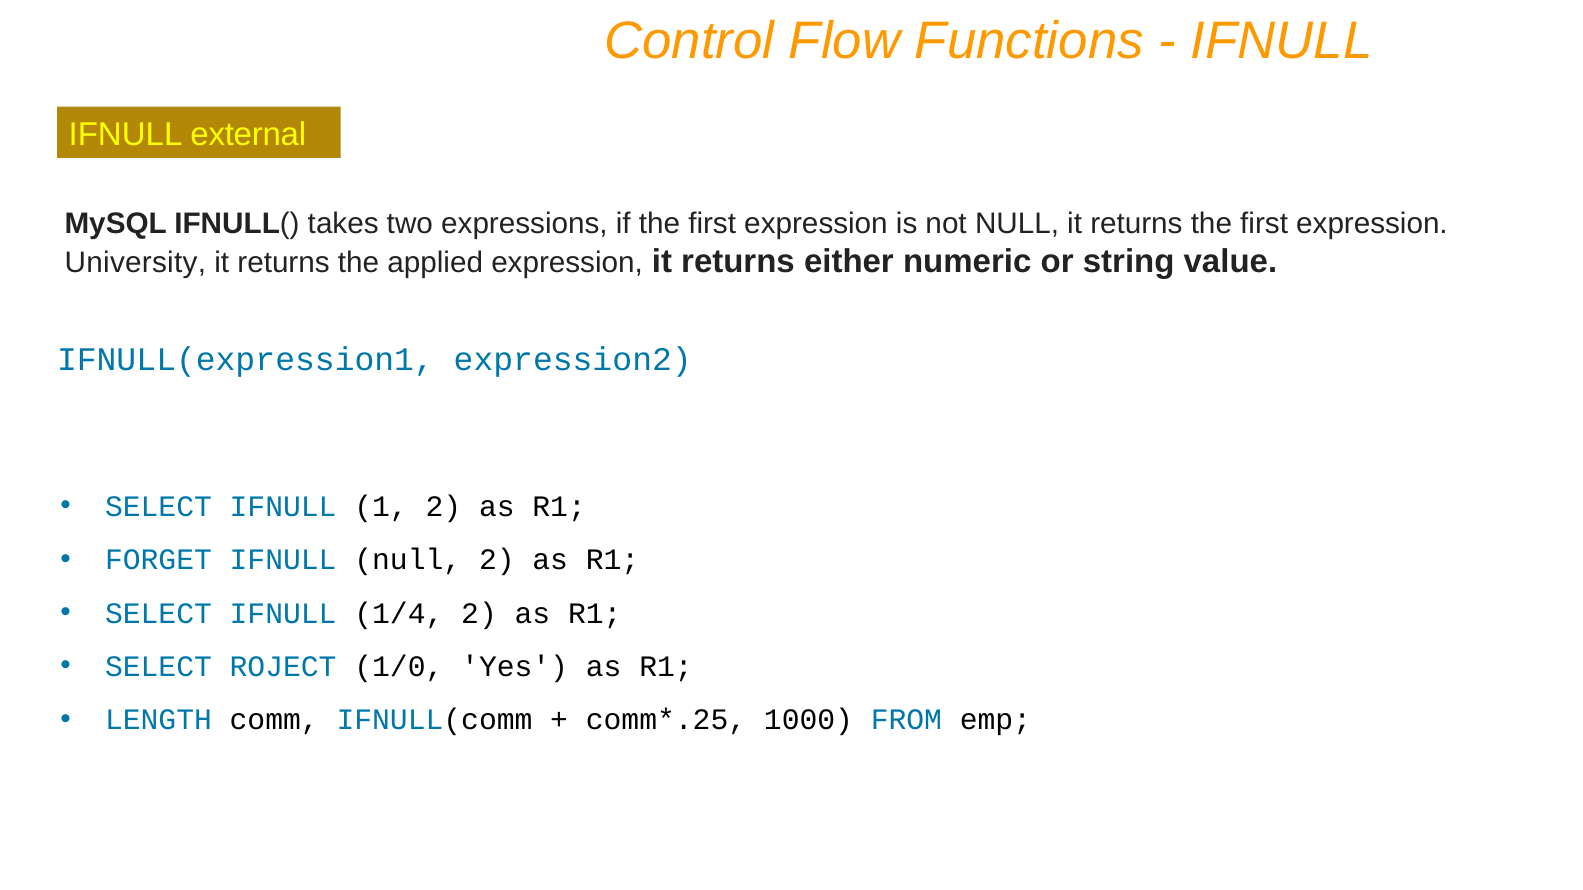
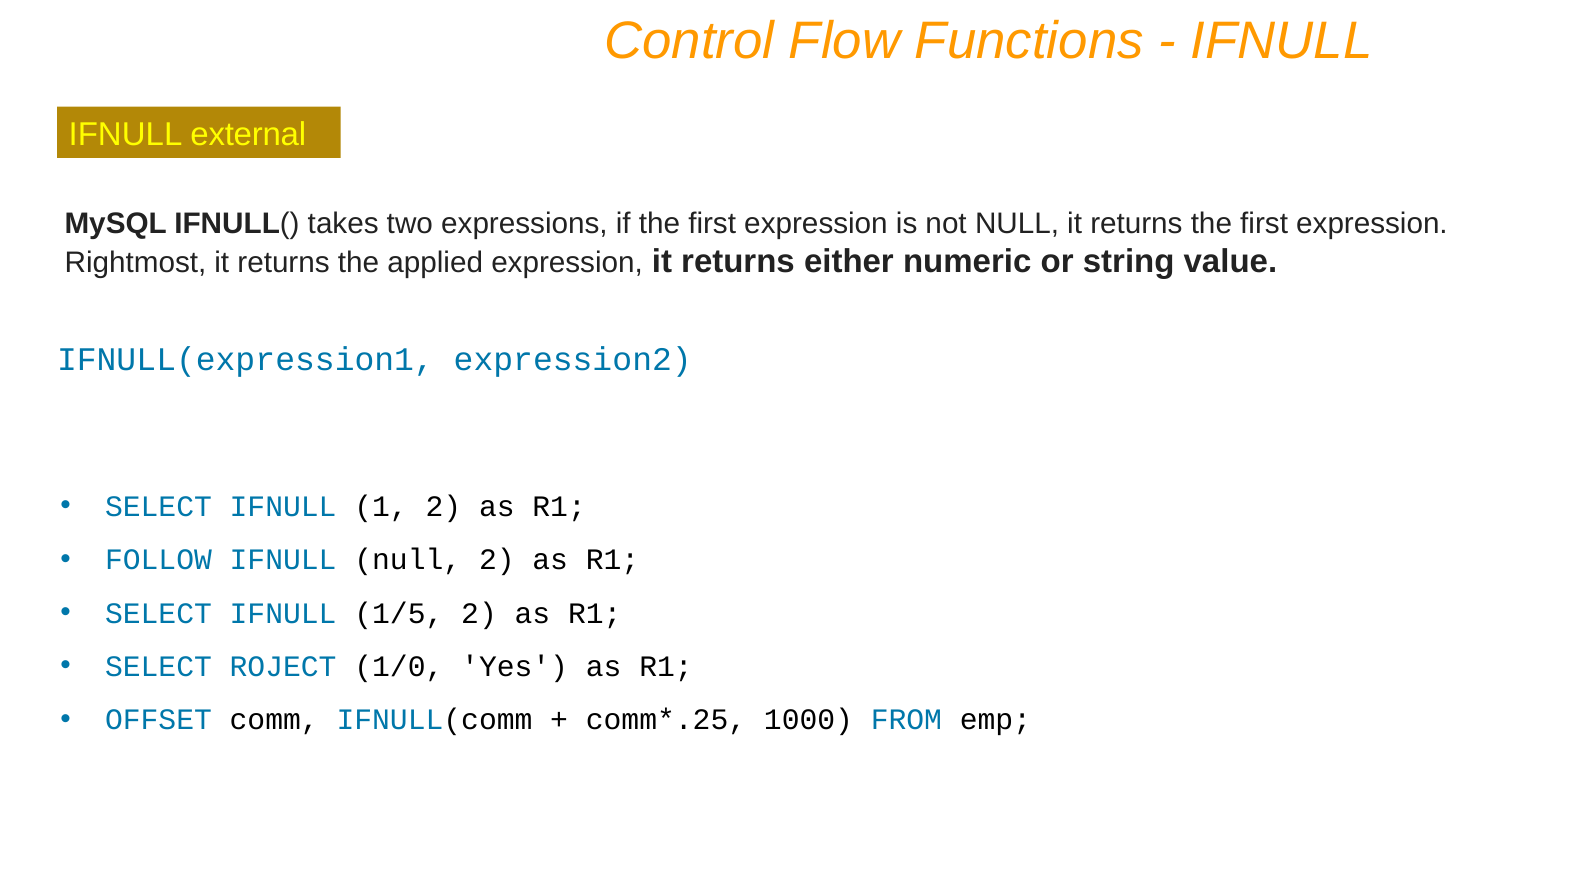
University: University -> Rightmost
FORGET: FORGET -> FOLLOW
1/4: 1/4 -> 1/5
LENGTH: LENGTH -> OFFSET
